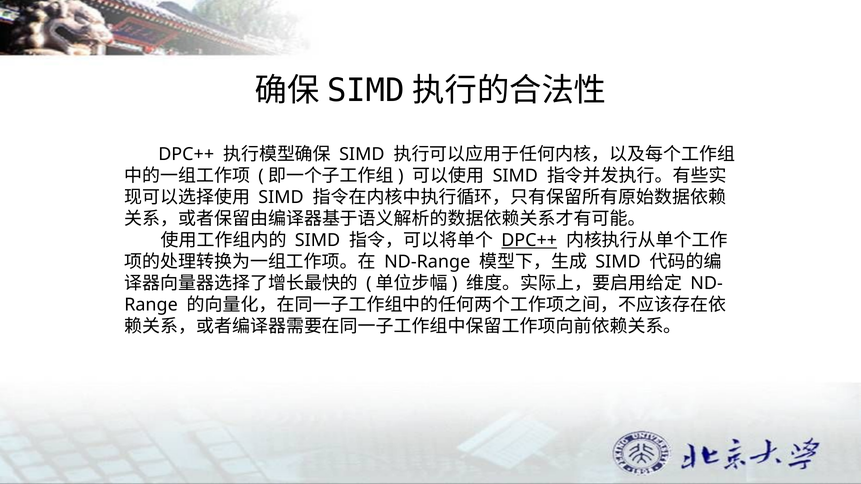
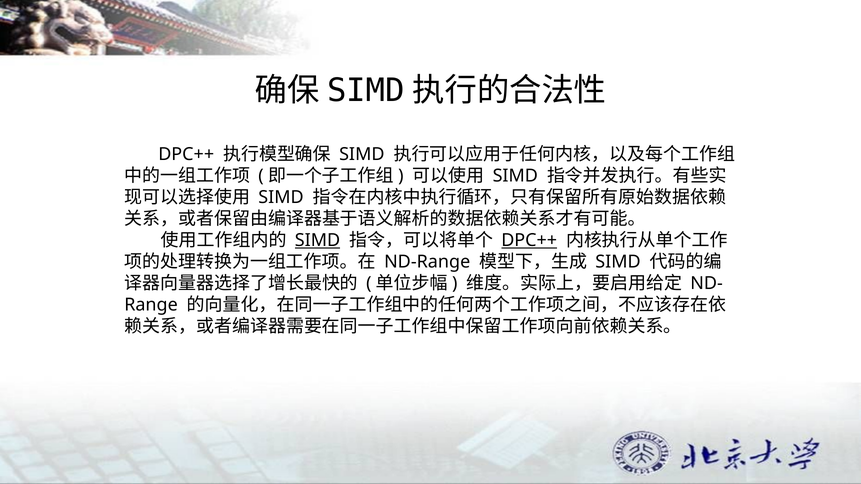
SIMD at (318, 240) underline: none -> present
